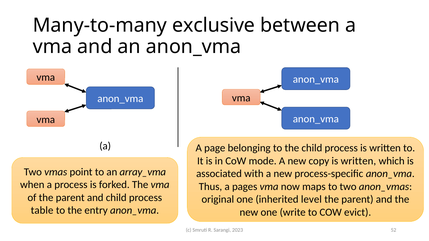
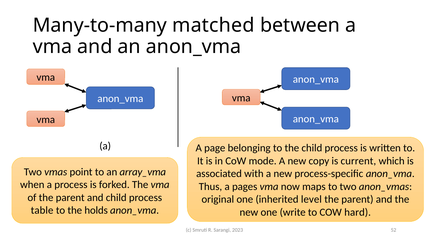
exclusive: exclusive -> matched
copy is written: written -> current
entry: entry -> holds
evict: evict -> hard
